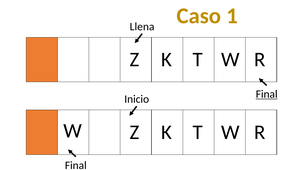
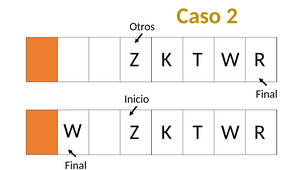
1: 1 -> 2
Llena: Llena -> Otros
Final at (267, 94) underline: present -> none
